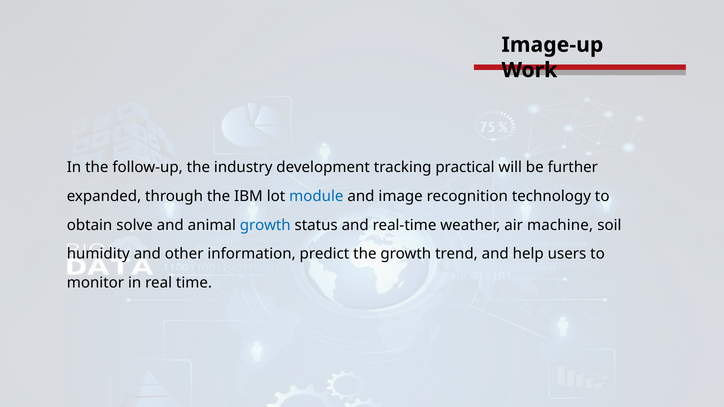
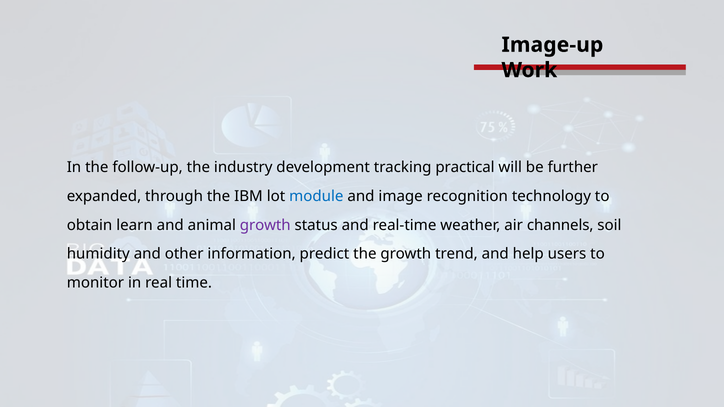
solve: solve -> learn
growth at (265, 225) colour: blue -> purple
machine: machine -> channels
